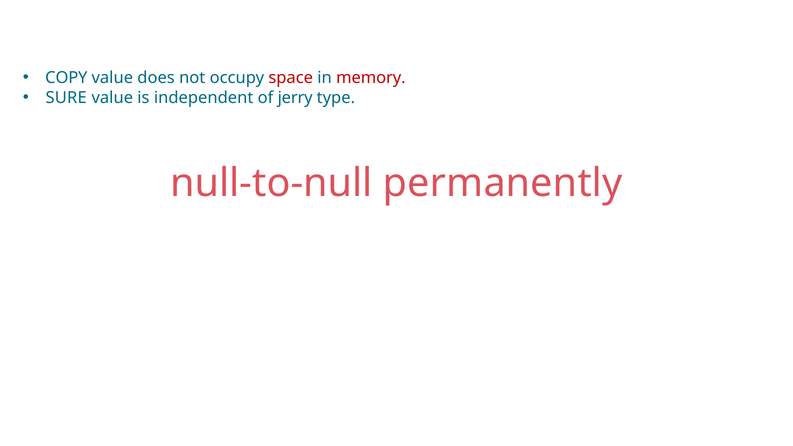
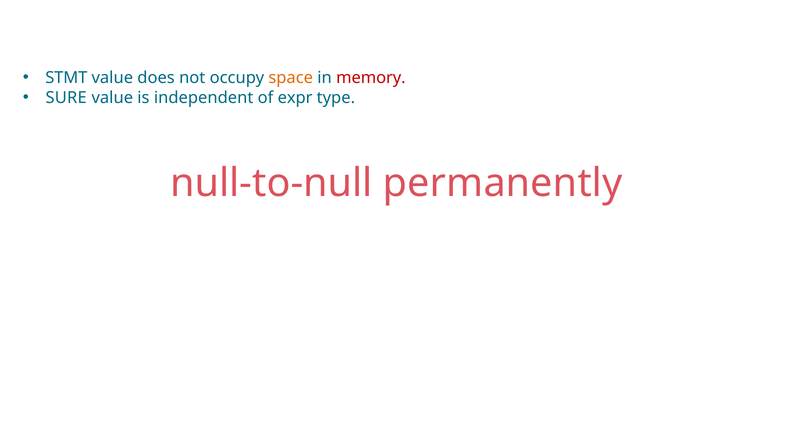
COPY: COPY -> STMT
space colour: red -> orange
jerry: jerry -> expr
